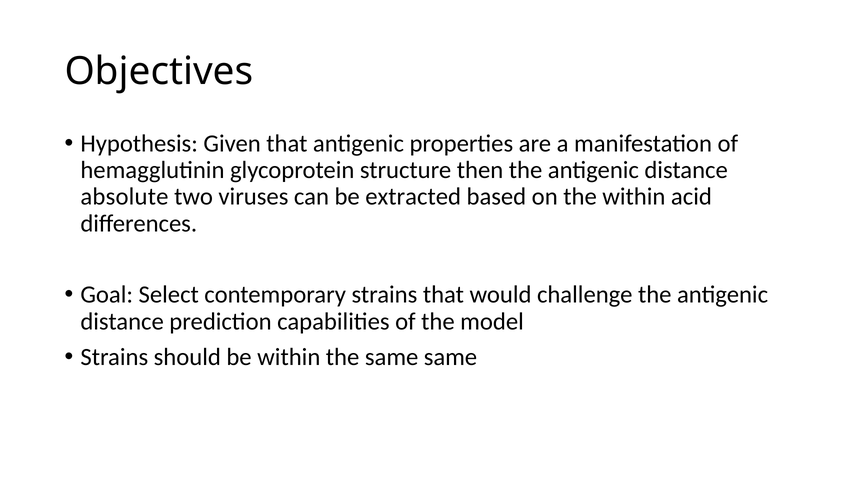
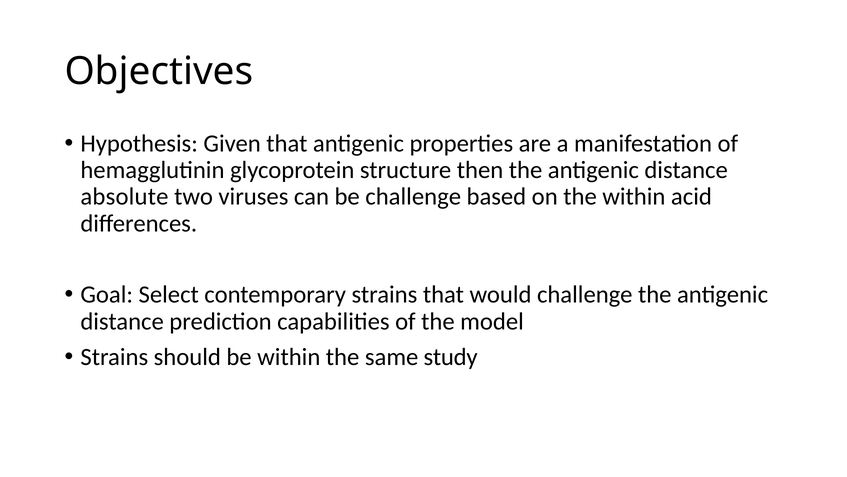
be extracted: extracted -> challenge
same same: same -> study
